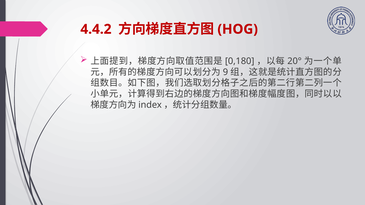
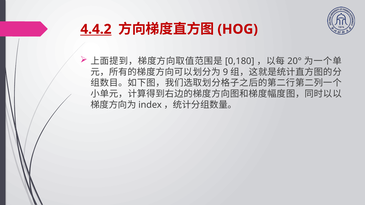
4.4.2 underline: none -> present
